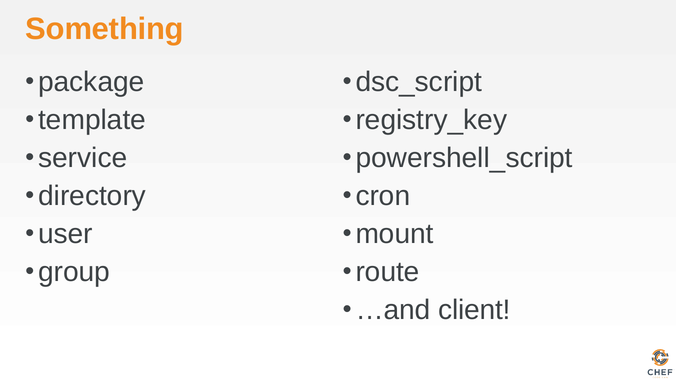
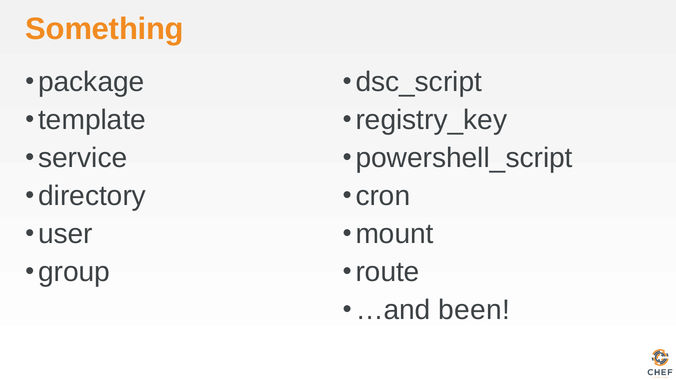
client: client -> been
